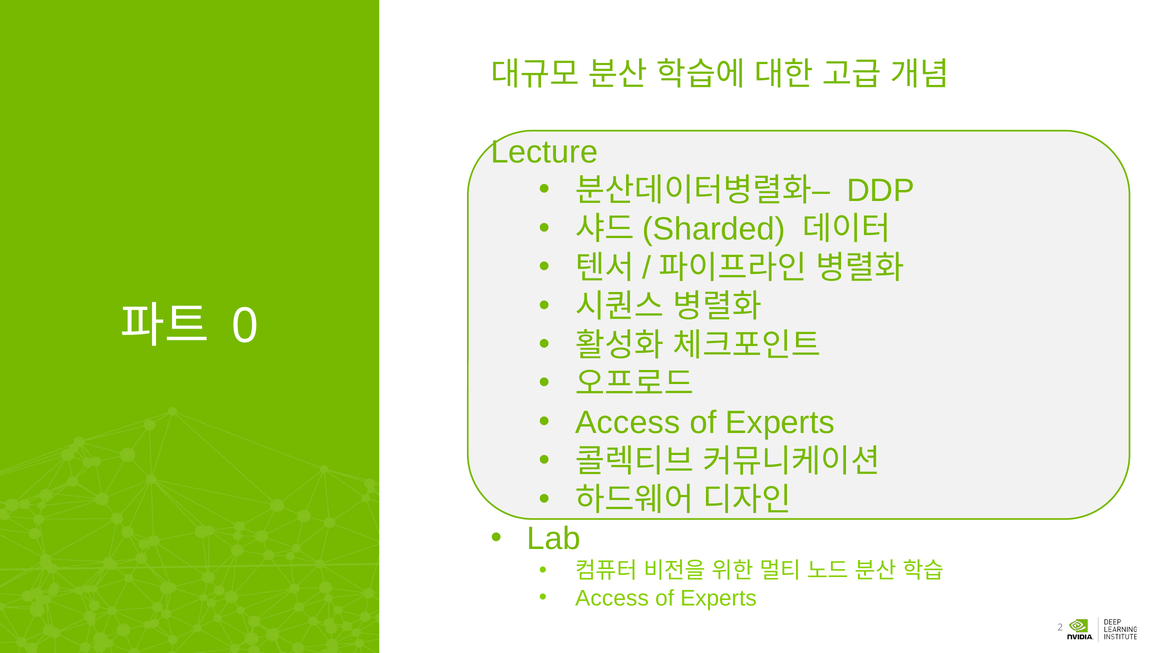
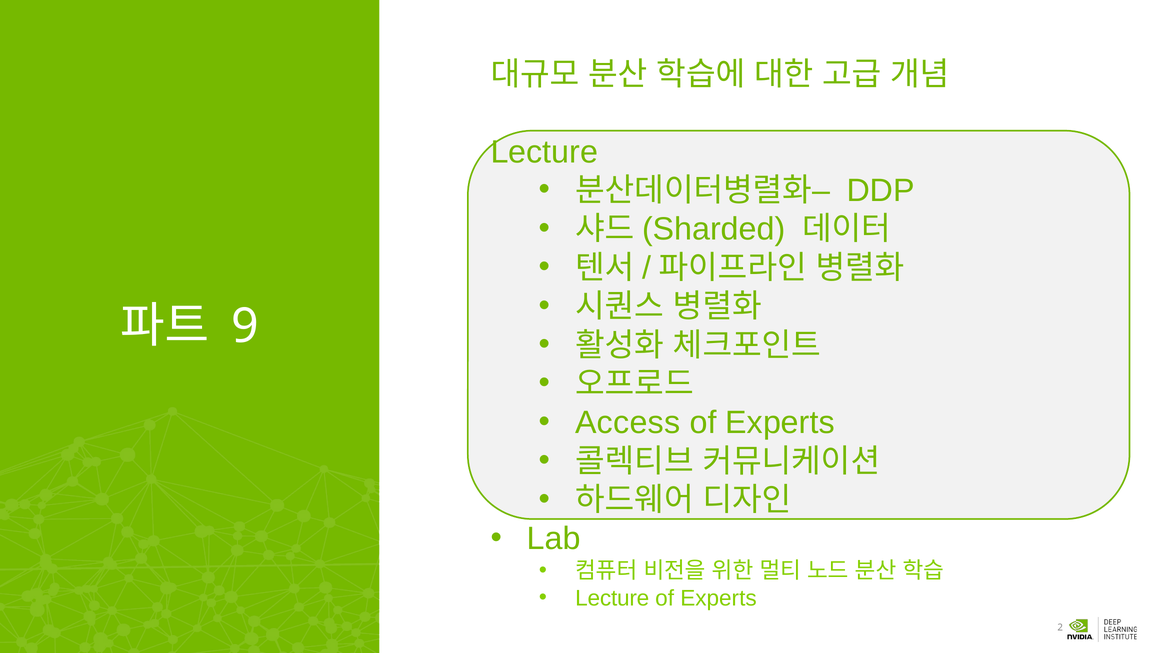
0: 0 -> 9
Access at (612, 598): Access -> Lecture
